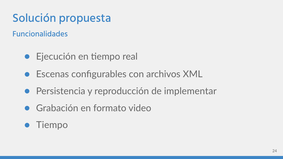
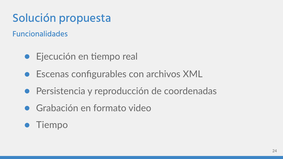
implementar: implementar -> coordenadas
